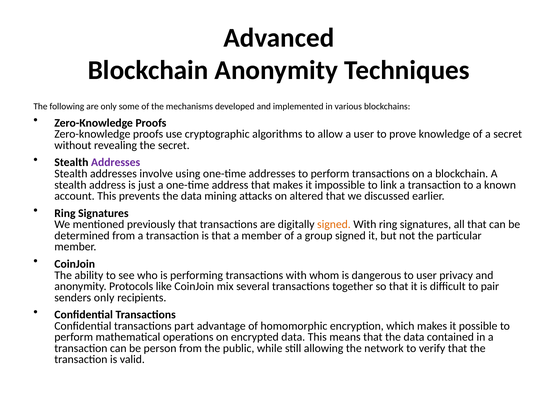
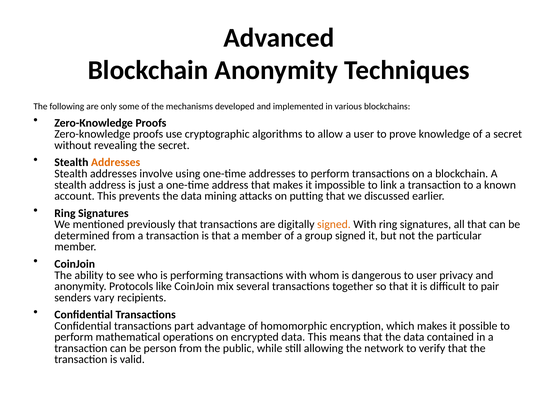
Addresses at (116, 162) colour: purple -> orange
altered: altered -> putting
senders only: only -> vary
